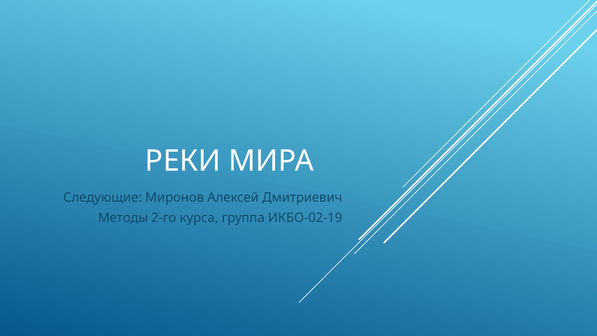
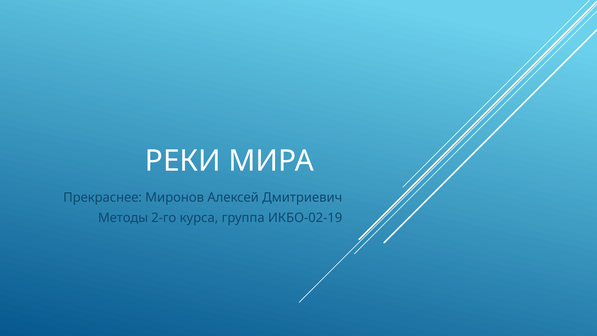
Следующие: Следующие -> Прекраснее
